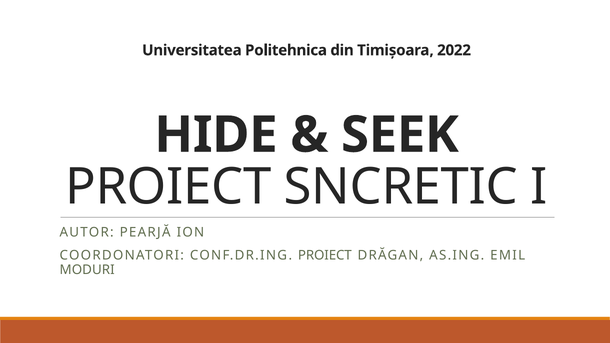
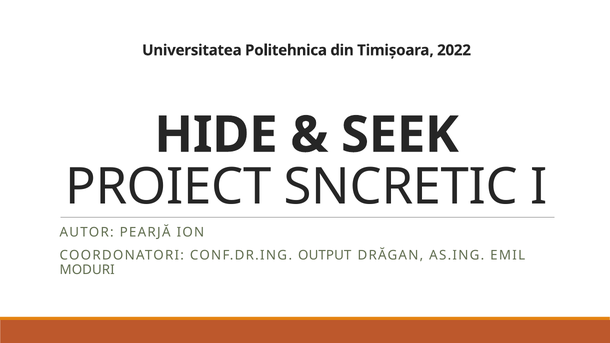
CONF.DR.ING PROIECT: PROIECT -> OUTPUT
